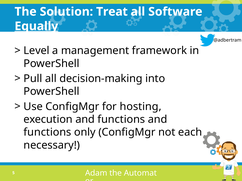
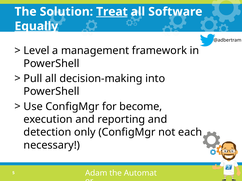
Treat underline: none -> present
hosting: hosting -> become
execution and functions: functions -> reporting
functions at (47, 133): functions -> detection
